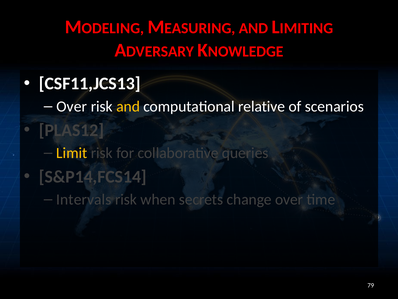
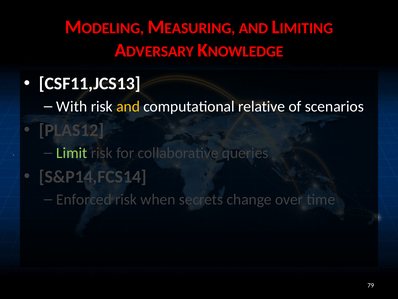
Over at (72, 106): Over -> With
Limit colour: yellow -> light green
Intervals: Intervals -> Enforced
